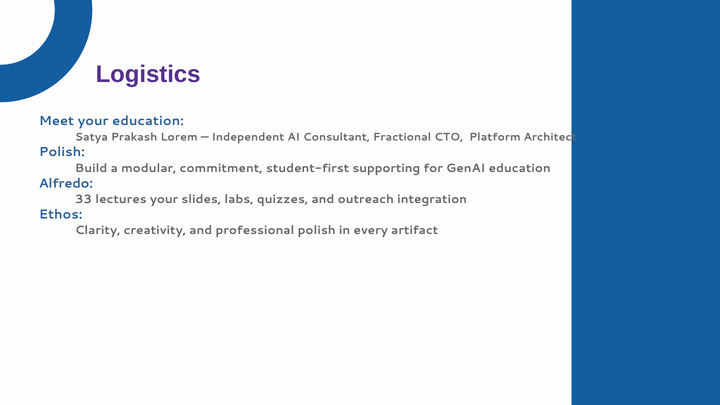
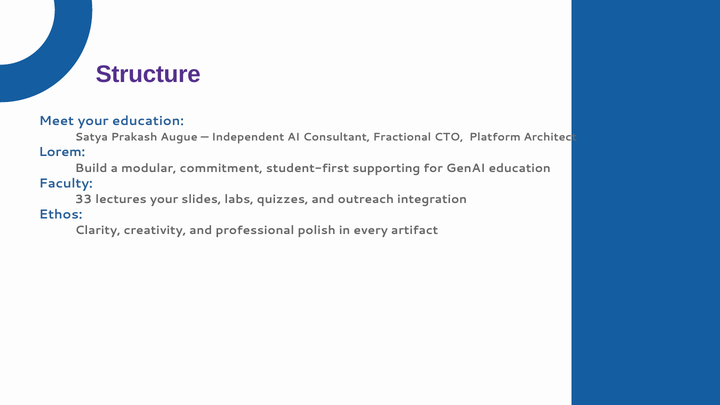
Logistics: Logistics -> Structure
Lorem: Lorem -> Augue
Polish at (62, 152): Polish -> Lorem
Alfredo: Alfredo -> Faculty
